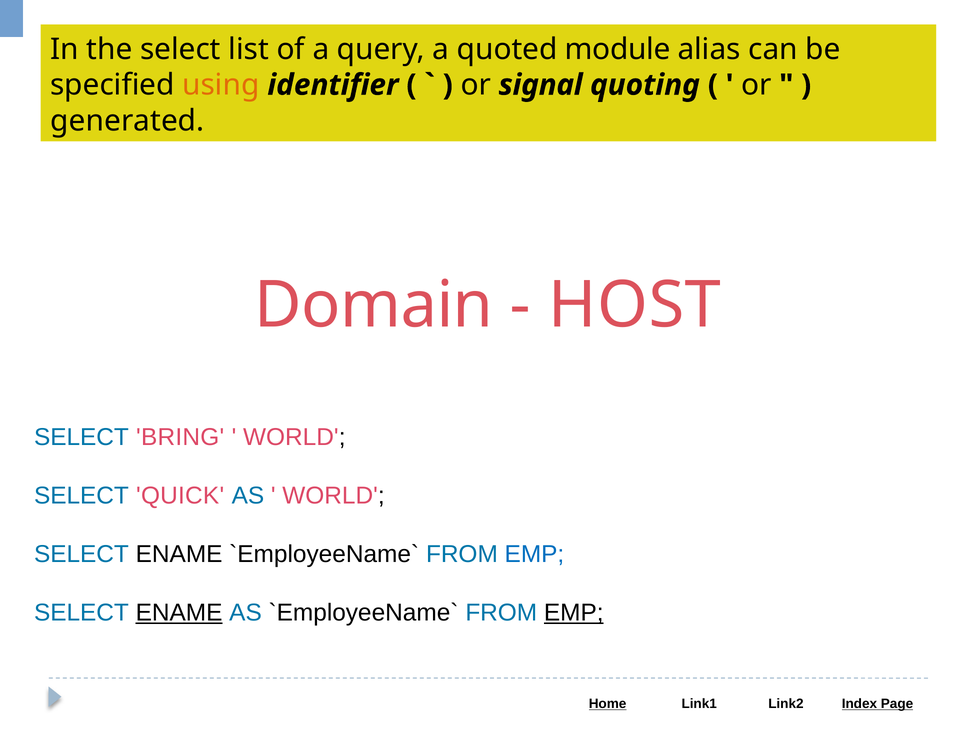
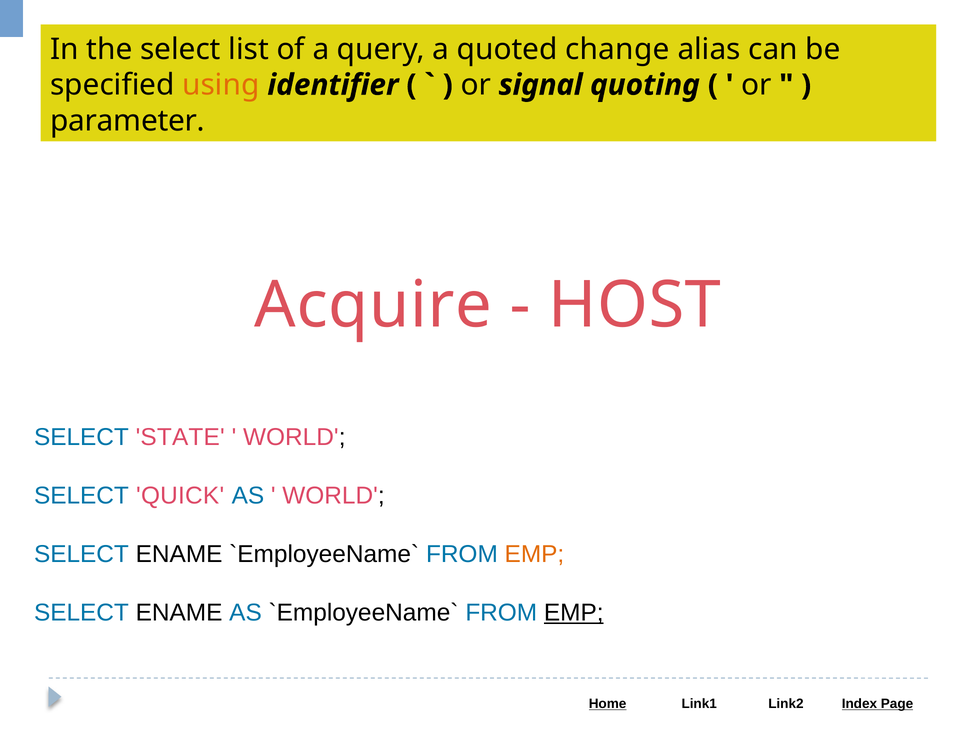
module: module -> change
generated: generated -> parameter
Domain: Domain -> Acquire
BRING: BRING -> STATE
EMP at (534, 555) colour: blue -> orange
ENAME at (179, 613) underline: present -> none
